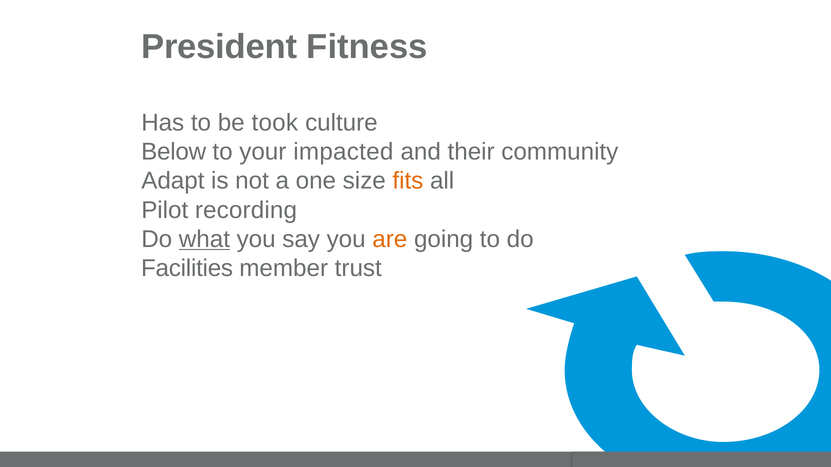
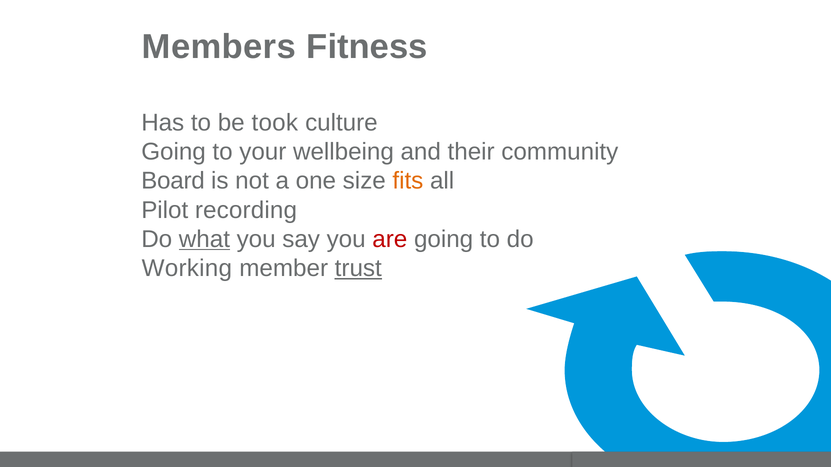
President: President -> Members
Below at (174, 152): Below -> Going
impacted: impacted -> wellbeing
Adapt: Adapt -> Board
are colour: orange -> red
Facilities: Facilities -> Working
trust underline: none -> present
